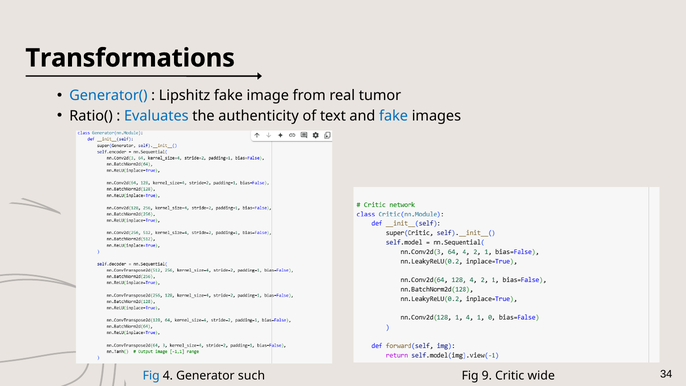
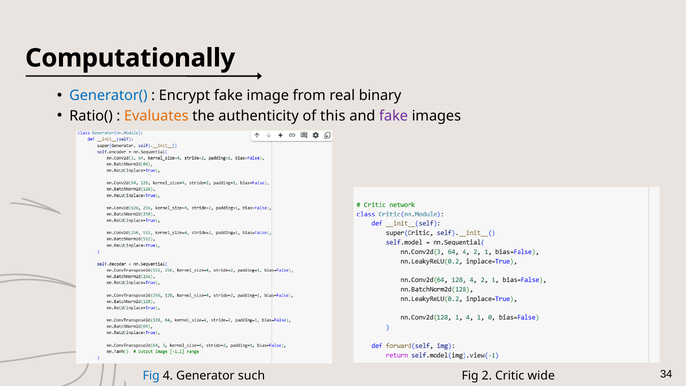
Transformations: Transformations -> Computationally
Lipshitz: Lipshitz -> Encrypt
tumor: tumor -> binary
Evaluates colour: blue -> orange
text: text -> this
fake at (394, 116) colour: blue -> purple
9: 9 -> 2
